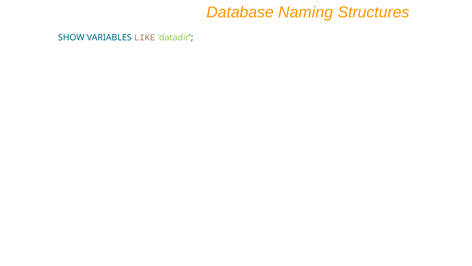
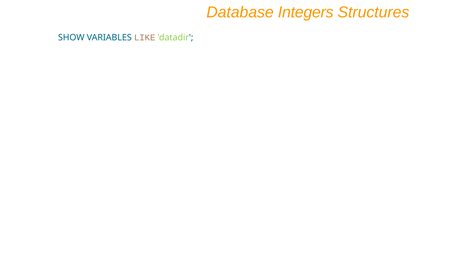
Naming: Naming -> Integers
